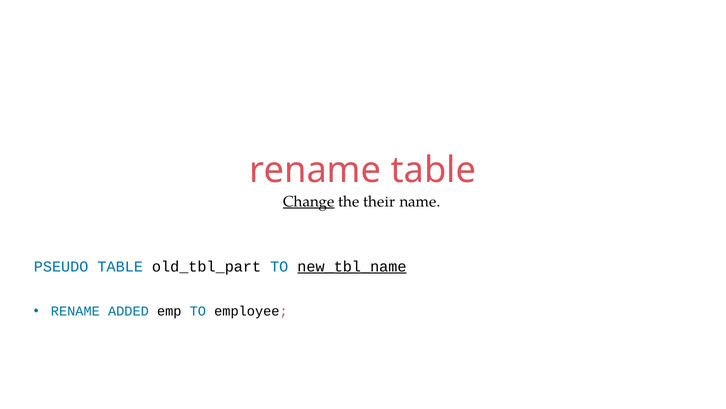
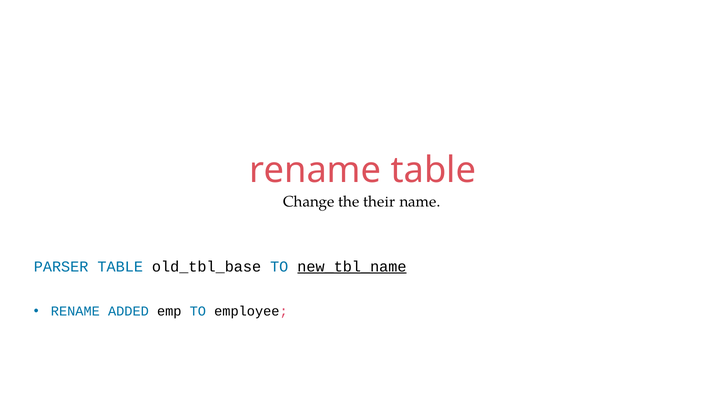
Change underline: present -> none
PSEUDO: PSEUDO -> PARSER
old_tbl_part: old_tbl_part -> old_tbl_base
